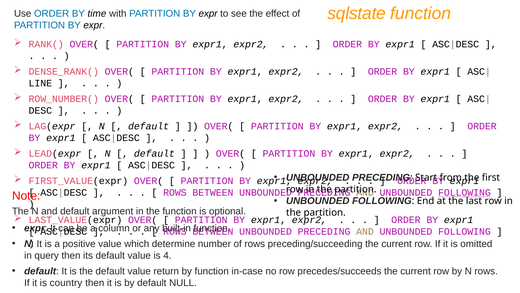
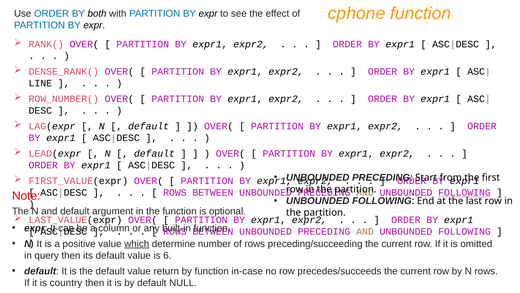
sqlstate: sqlstate -> cphone
time: time -> both
which underline: none -> present
4: 4 -> 6
